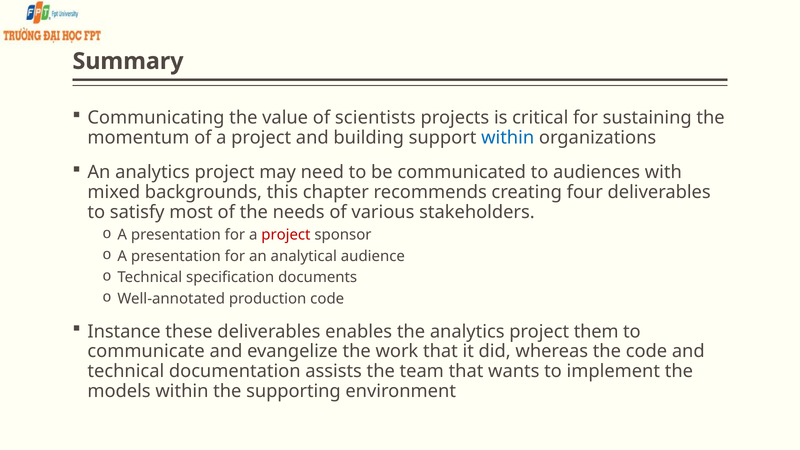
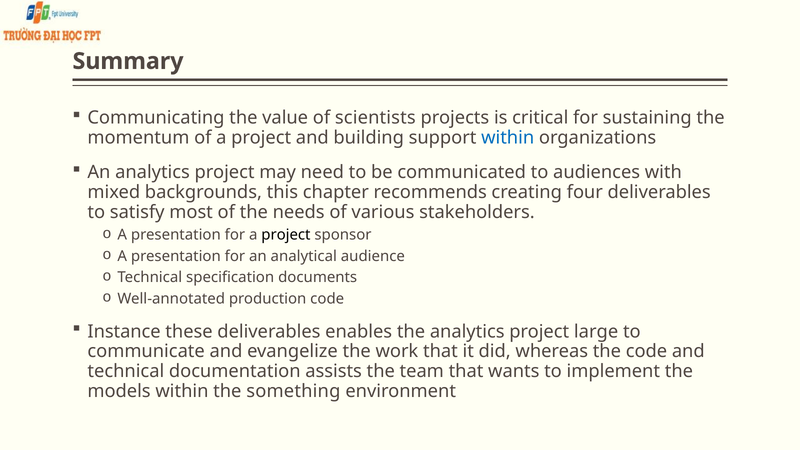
project at (286, 235) colour: red -> black
them: them -> large
supporting: supporting -> something
